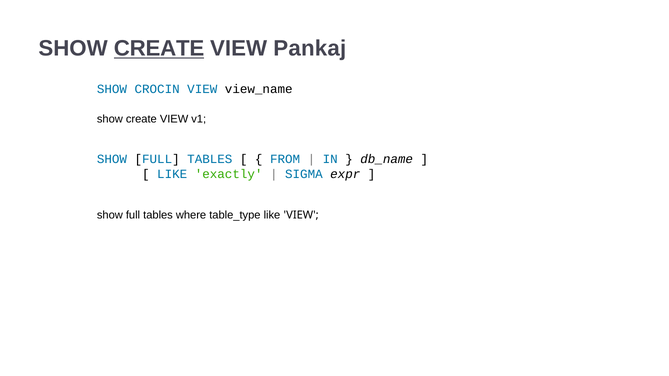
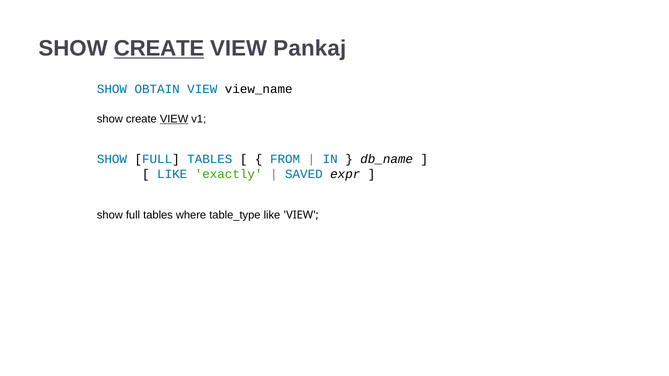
CROCIN: CROCIN -> OBTAIN
VIEW at (174, 119) underline: none -> present
SIGMA: SIGMA -> SAVED
